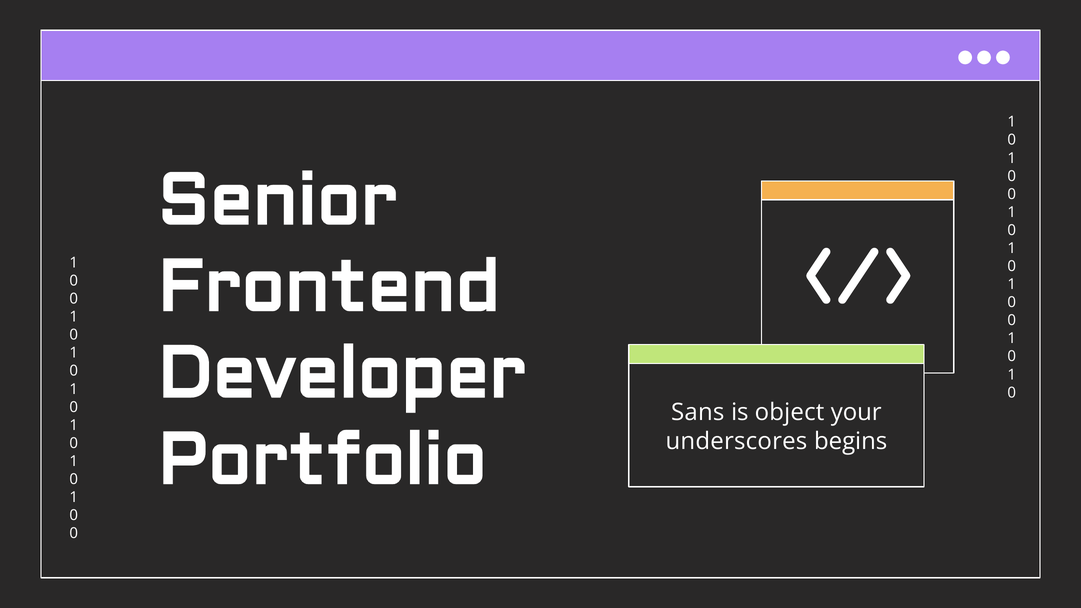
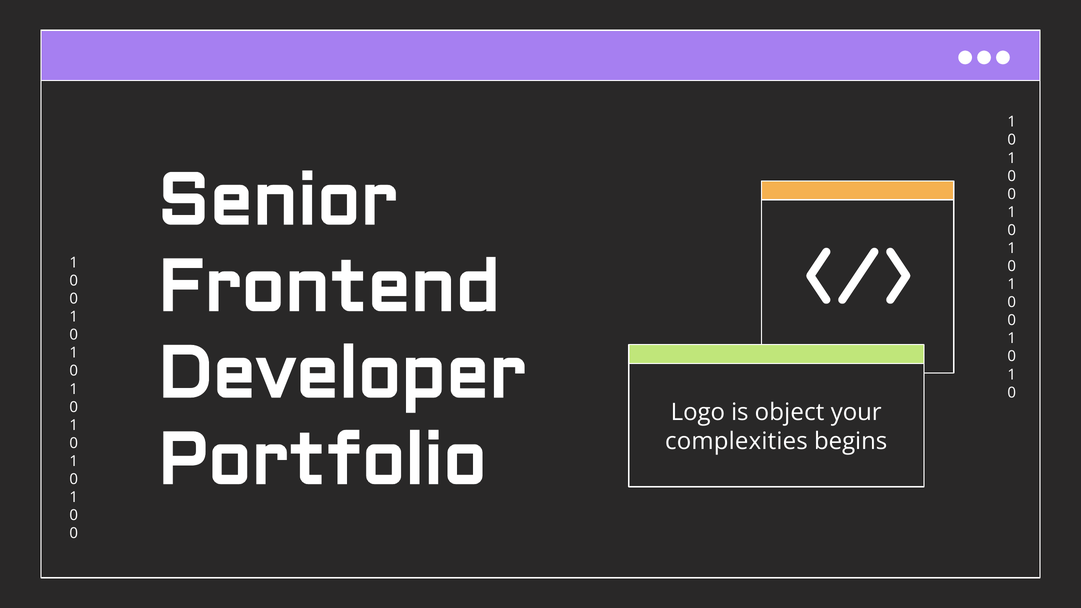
Sans: Sans -> Logo
underscores: underscores -> complexities
